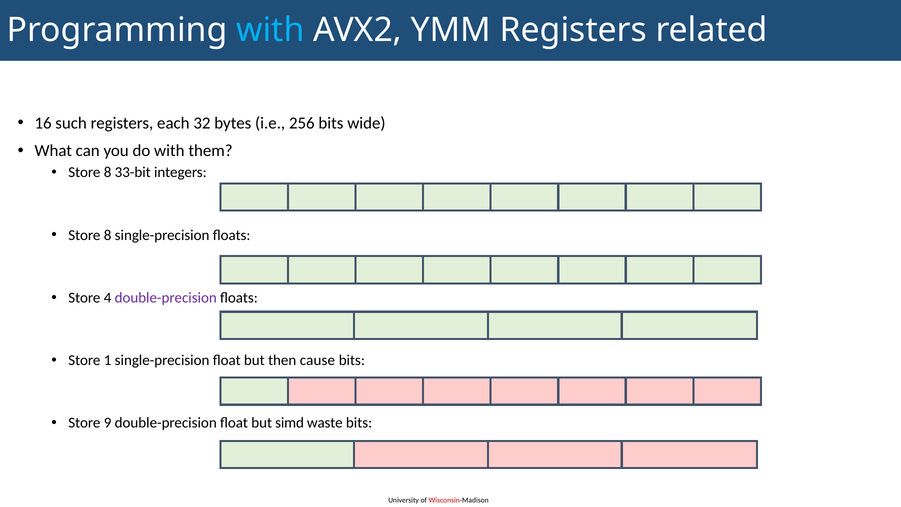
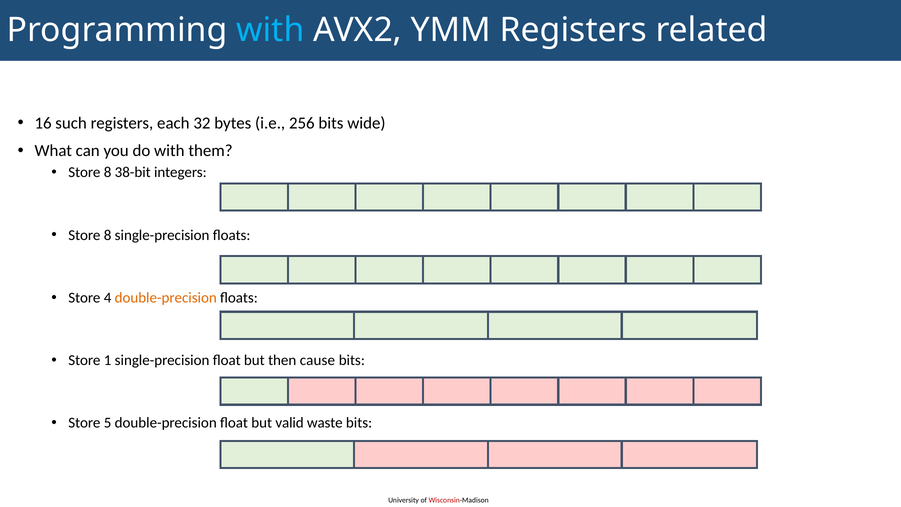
33-bit: 33-bit -> 38-bit
double-precision at (166, 298) colour: purple -> orange
9: 9 -> 5
simd: simd -> valid
